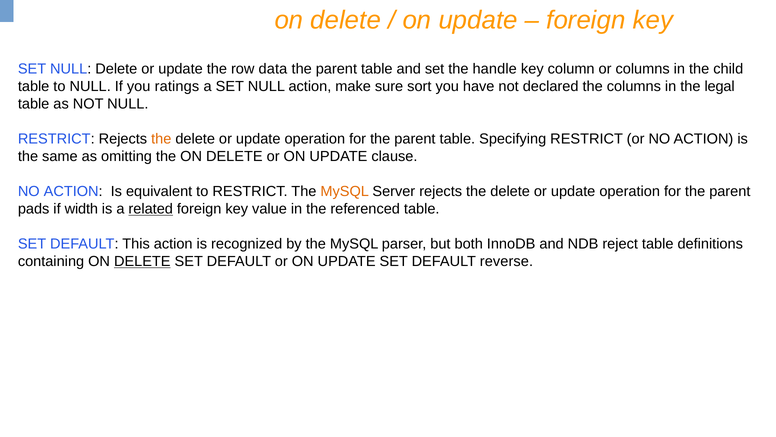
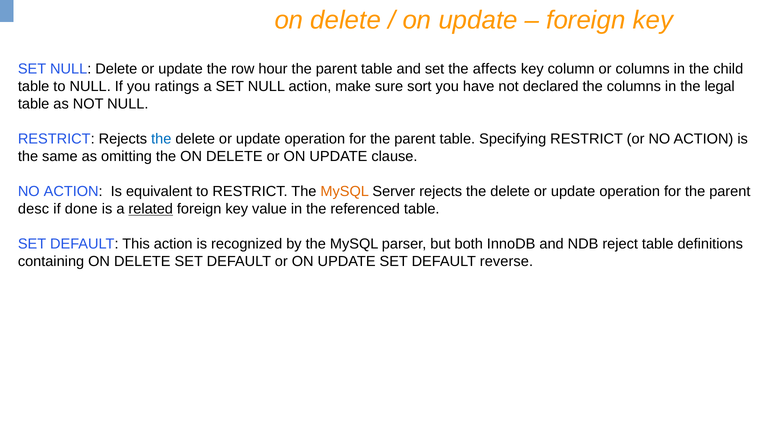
data: data -> hour
handle: handle -> affects
the at (161, 139) colour: orange -> blue
pads: pads -> desc
width: width -> done
DELETE at (142, 261) underline: present -> none
